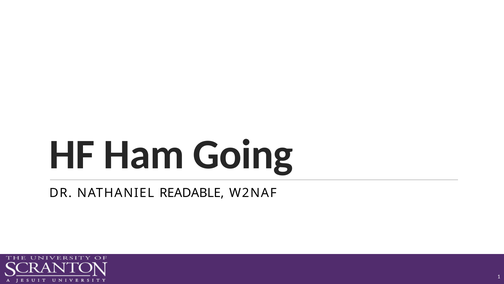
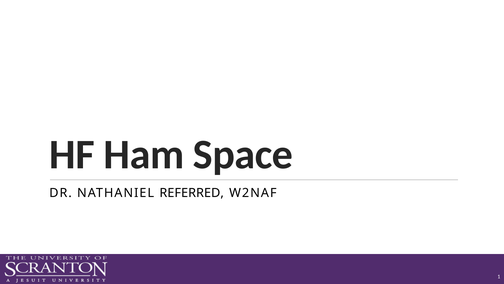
Going: Going -> Space
READABLE: READABLE -> REFERRED
